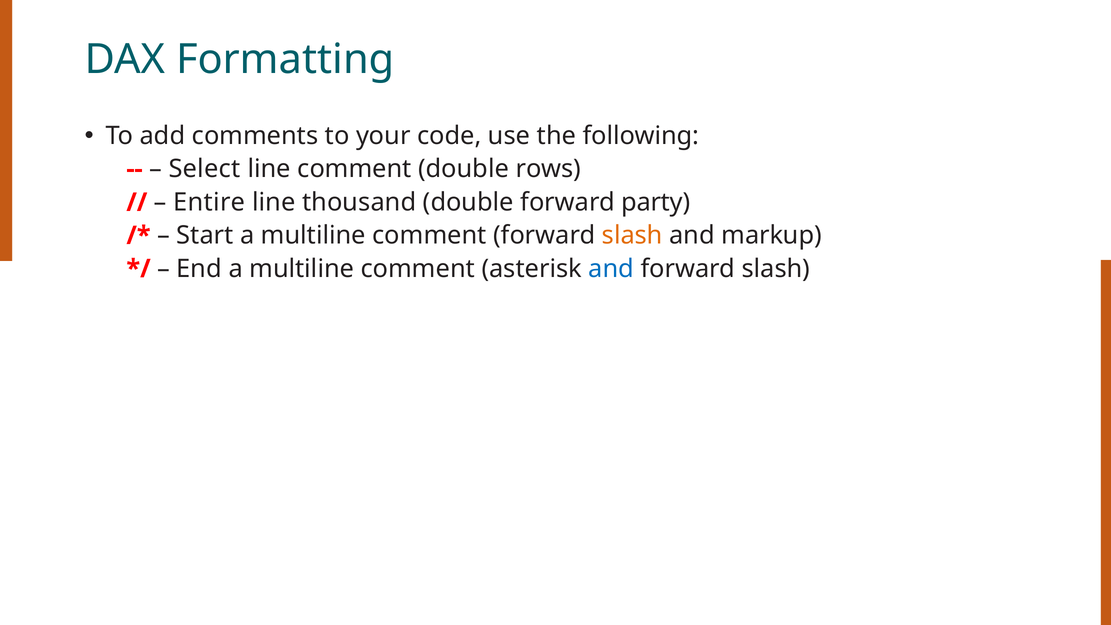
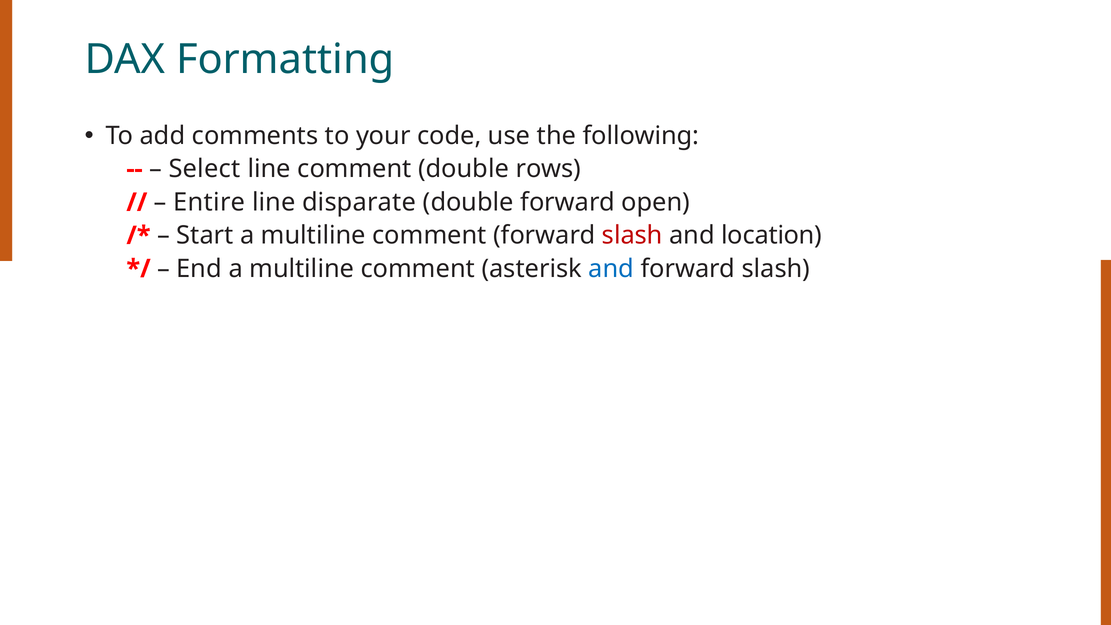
thousand: thousand -> disparate
party: party -> open
slash at (632, 236) colour: orange -> red
markup: markup -> location
